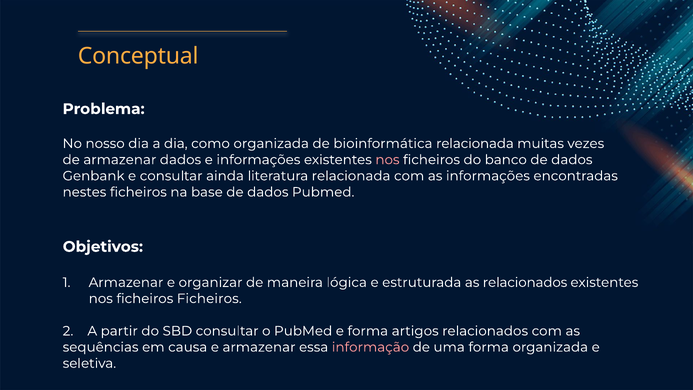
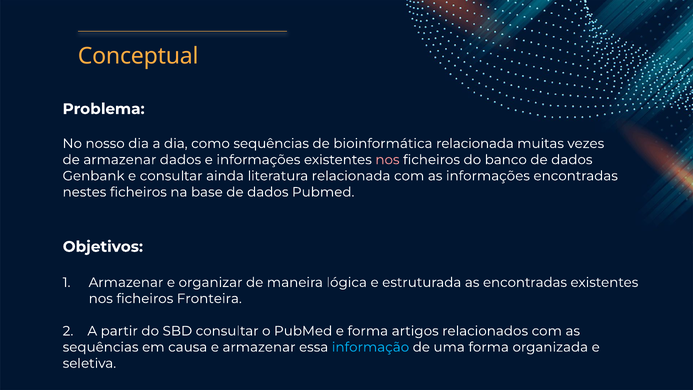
como organizada: organizada -> sequências
as relacionados: relacionados -> encontradas
ficheiros Ficheiros: Ficheiros -> Fronteira
informação at (370, 347) colour: pink -> light blue
